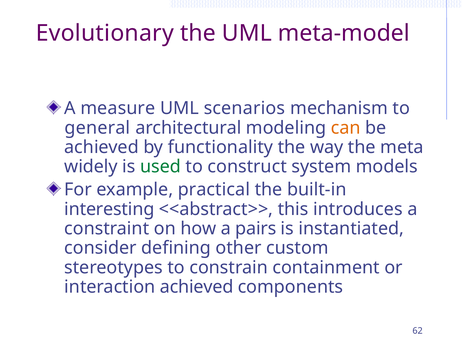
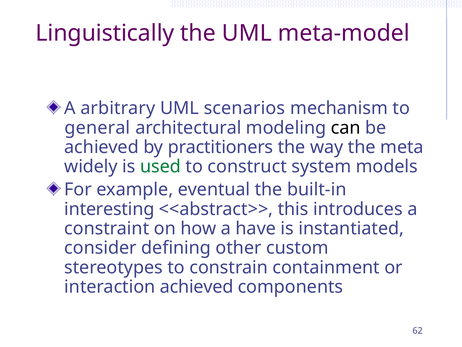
Evolutionary: Evolutionary -> Linguistically
measure: measure -> arbitrary
can colour: orange -> black
functionality: functionality -> practitioners
practical: practical -> eventual
pairs: pairs -> have
